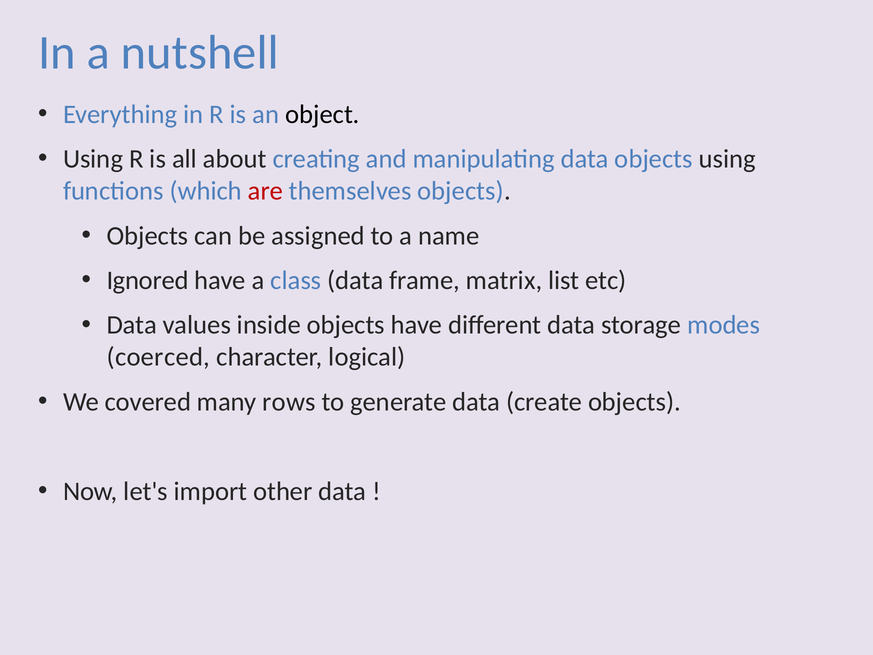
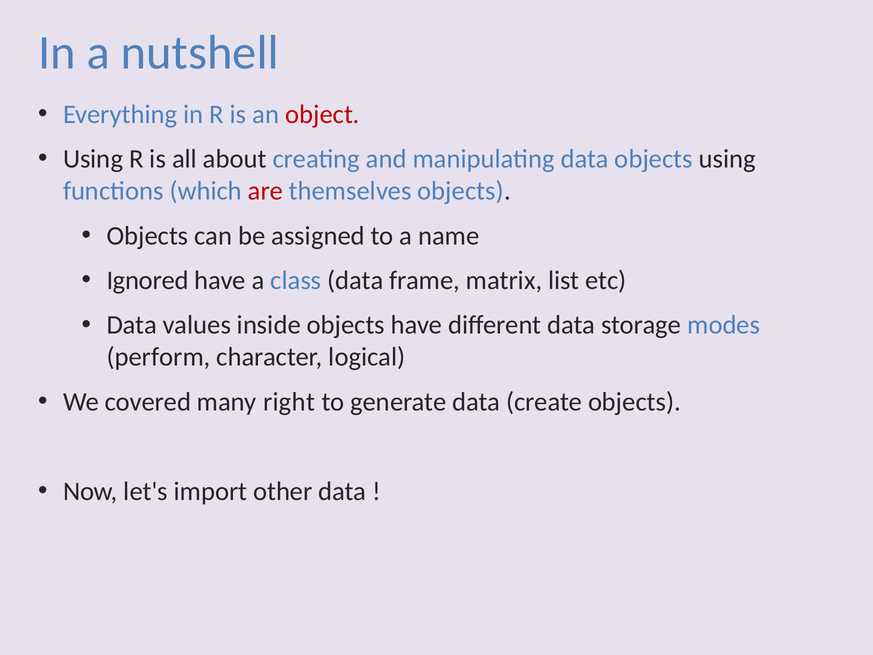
object colour: black -> red
coerced: coerced -> perform
rows: rows -> right
